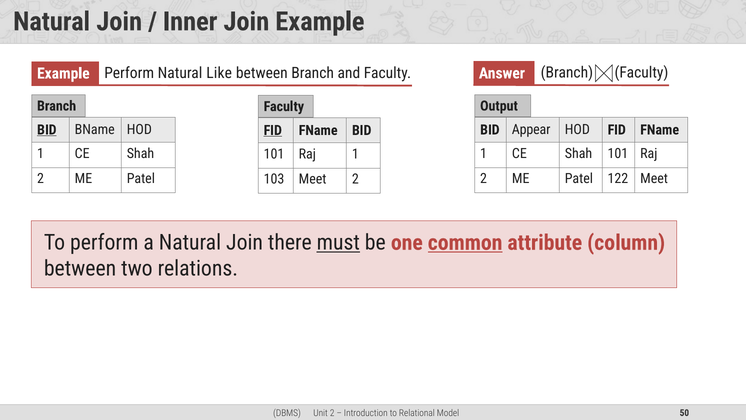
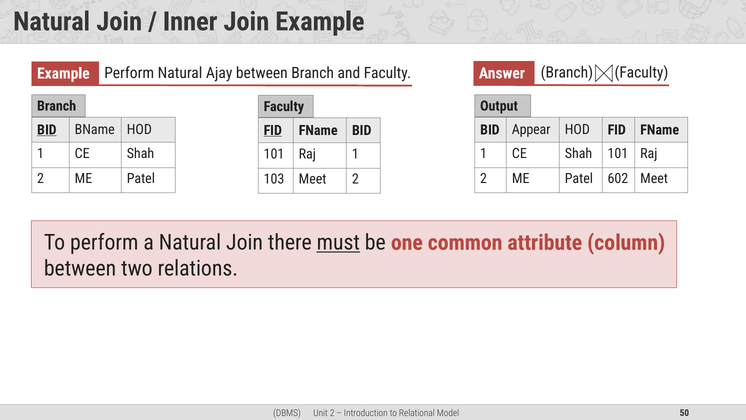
Like: Like -> Ajay
122: 122 -> 602
common underline: present -> none
